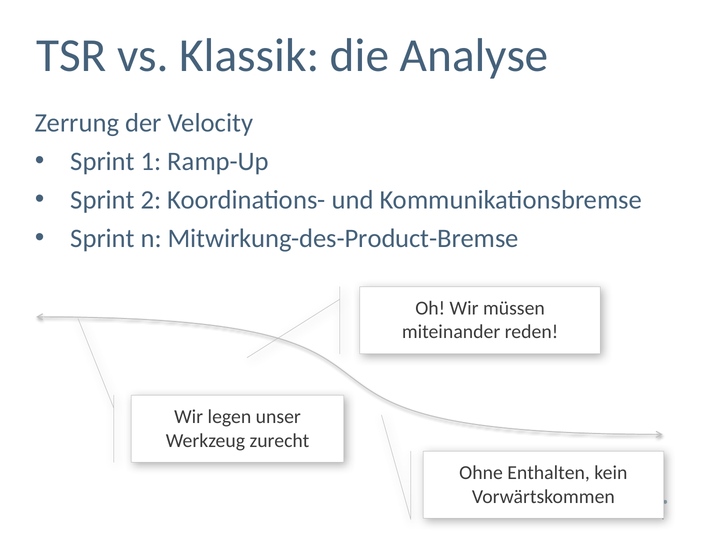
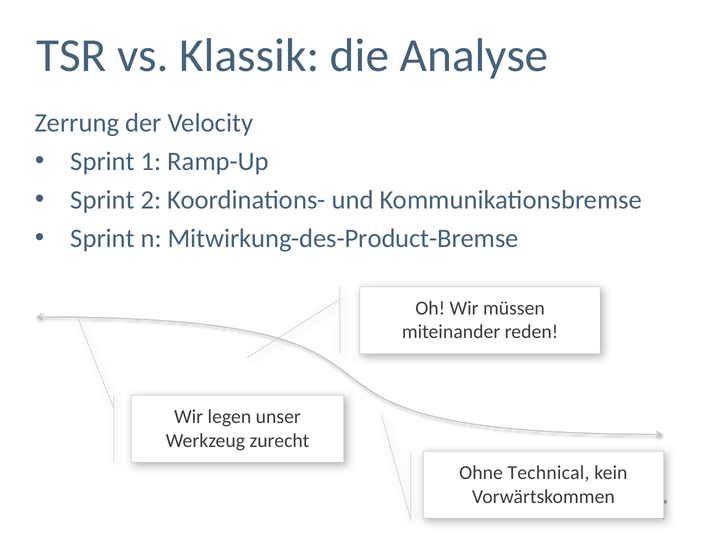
Enthalten: Enthalten -> Technical
